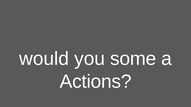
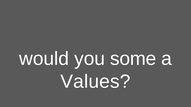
Actions: Actions -> Values
